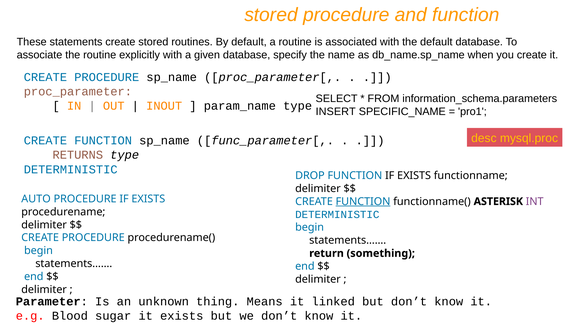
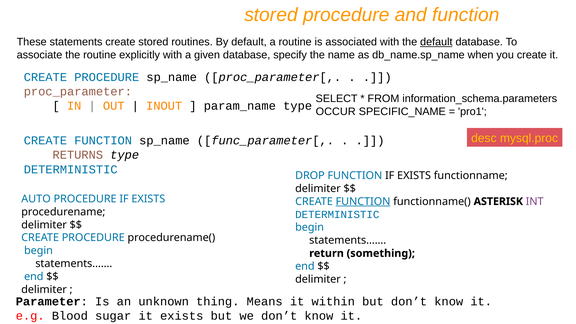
default at (436, 42) underline: none -> present
INSERT: INSERT -> OCCUR
linked: linked -> within
